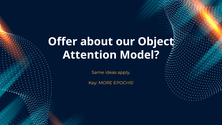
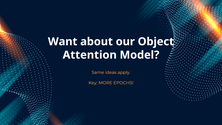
Offer: Offer -> Want
